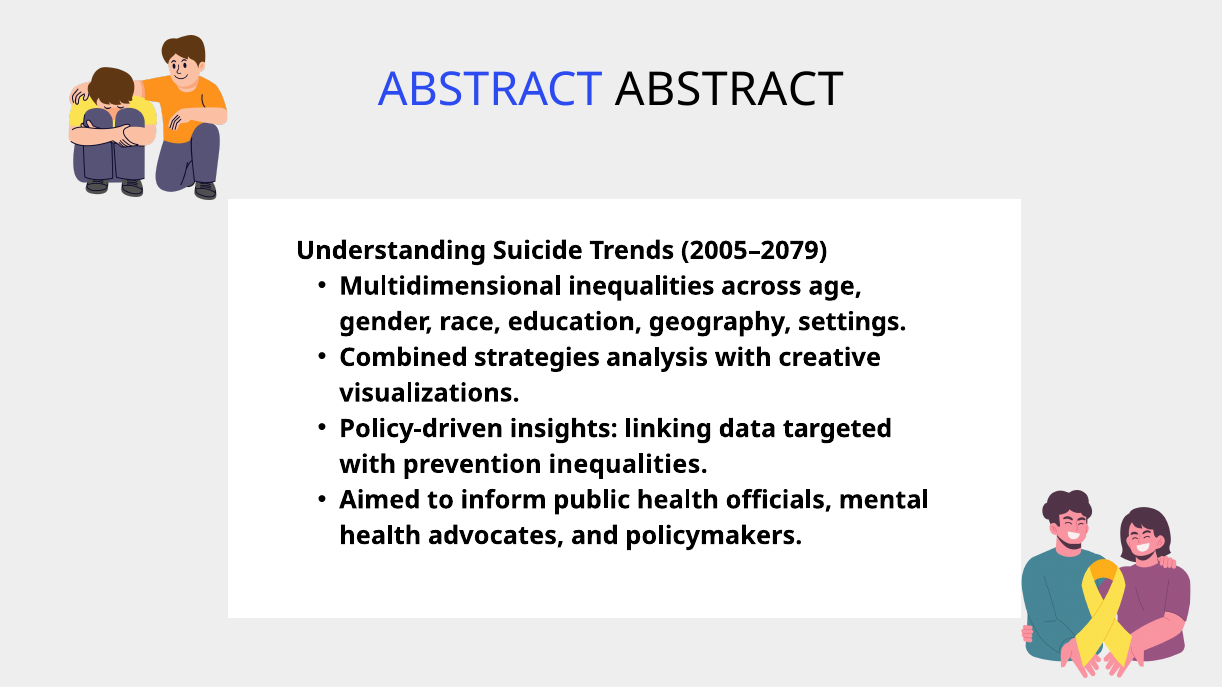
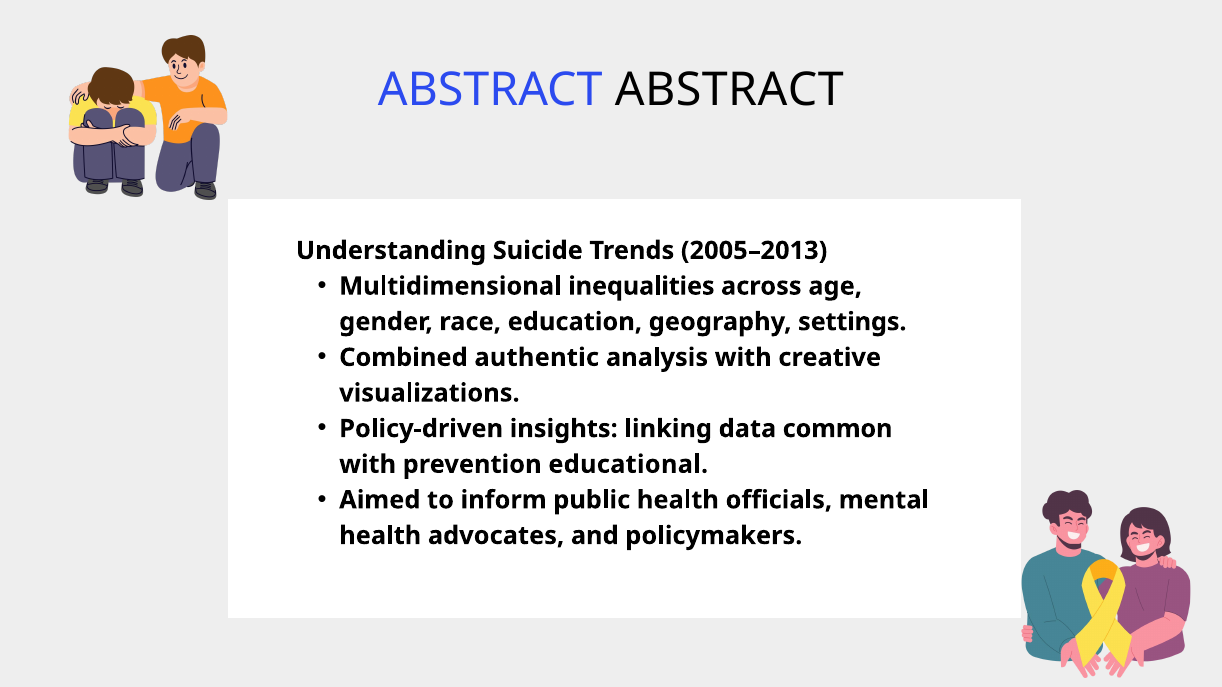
2005–2079: 2005–2079 -> 2005–2013
strategies: strategies -> authentic
targeted: targeted -> common
prevention inequalities: inequalities -> educational
